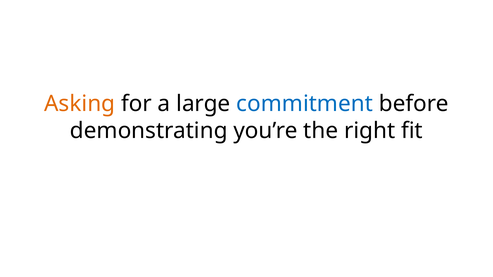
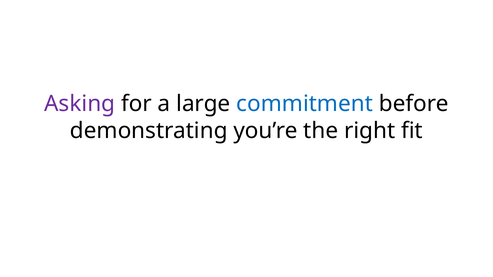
Asking colour: orange -> purple
